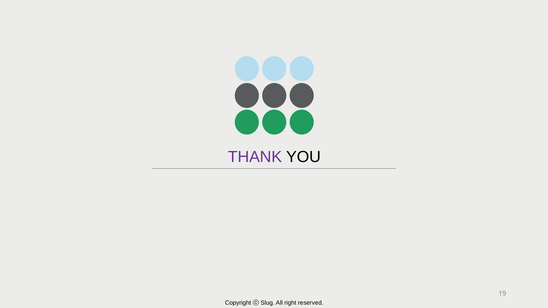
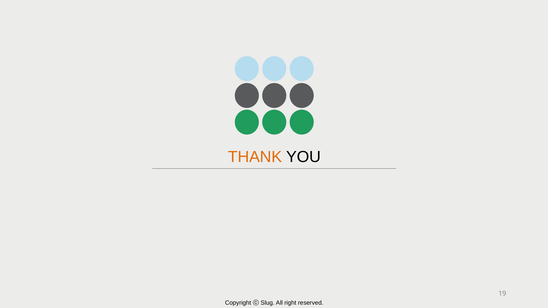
THANK colour: purple -> orange
